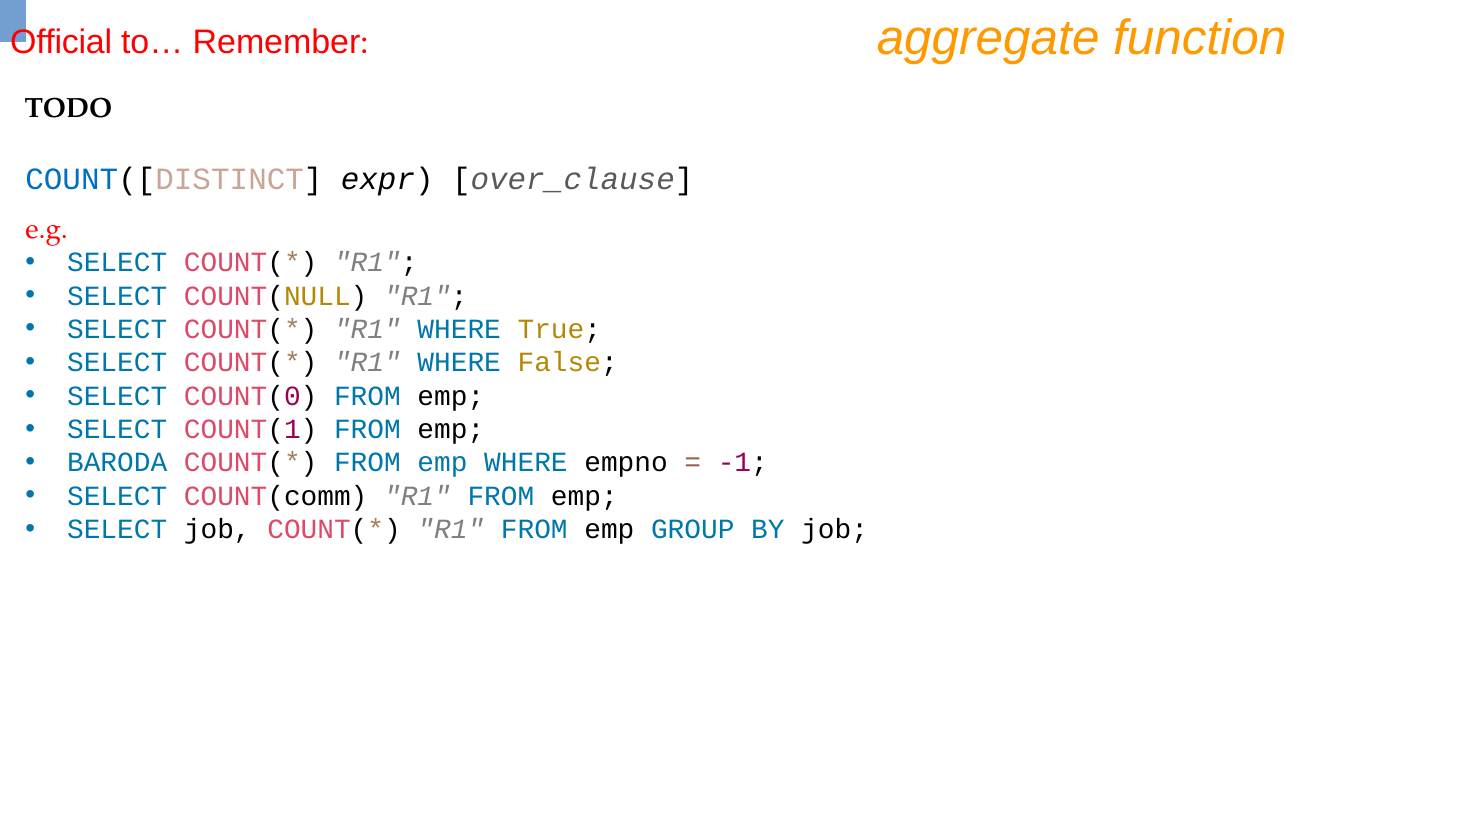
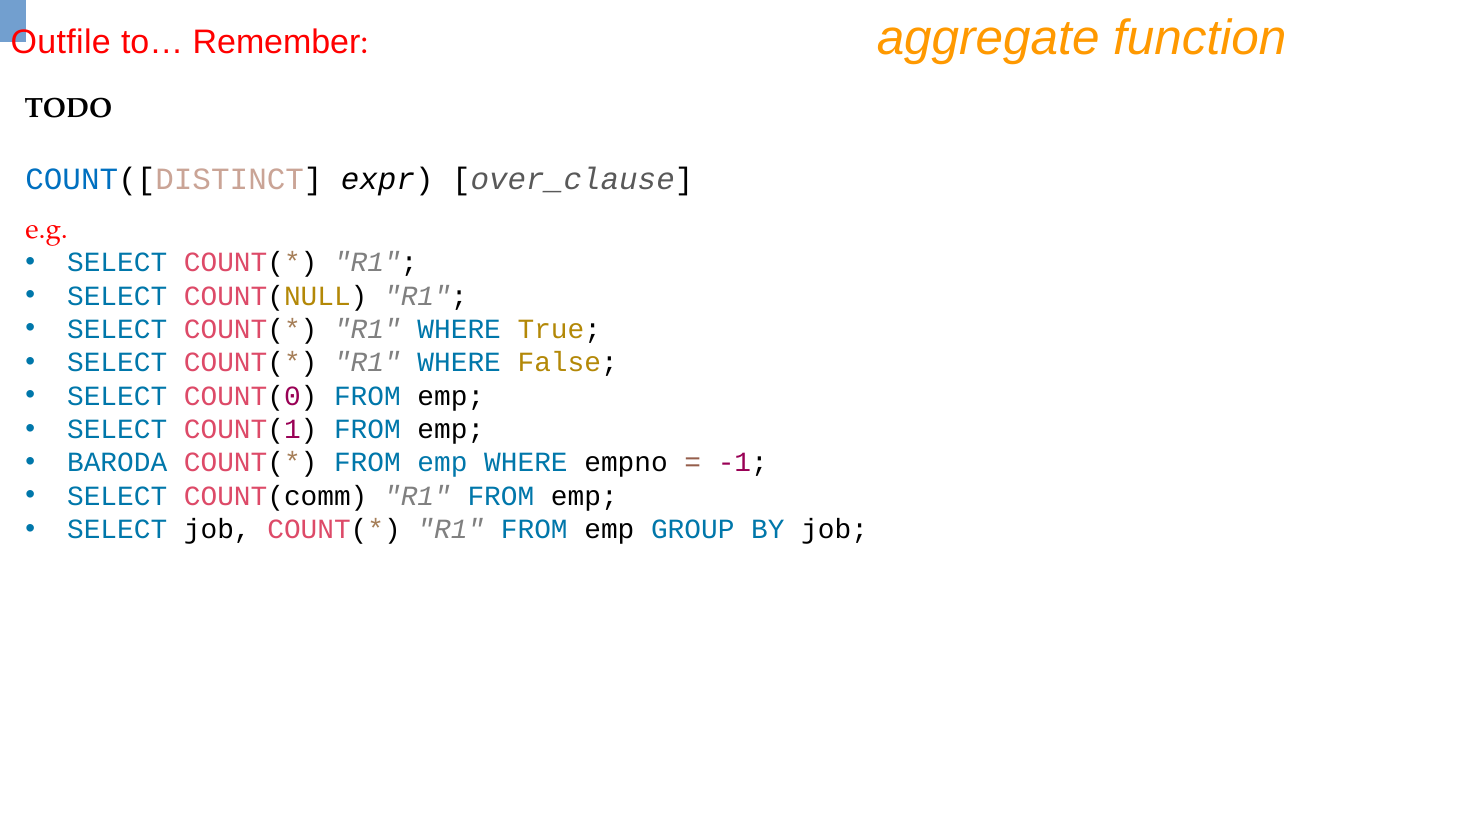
Official: Official -> Outfile
